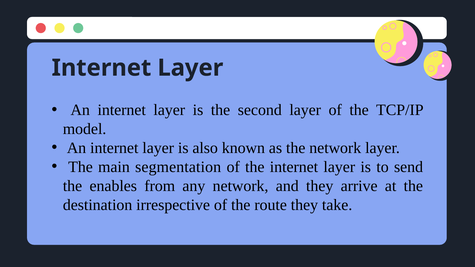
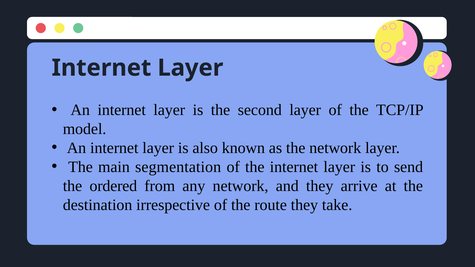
enables: enables -> ordered
